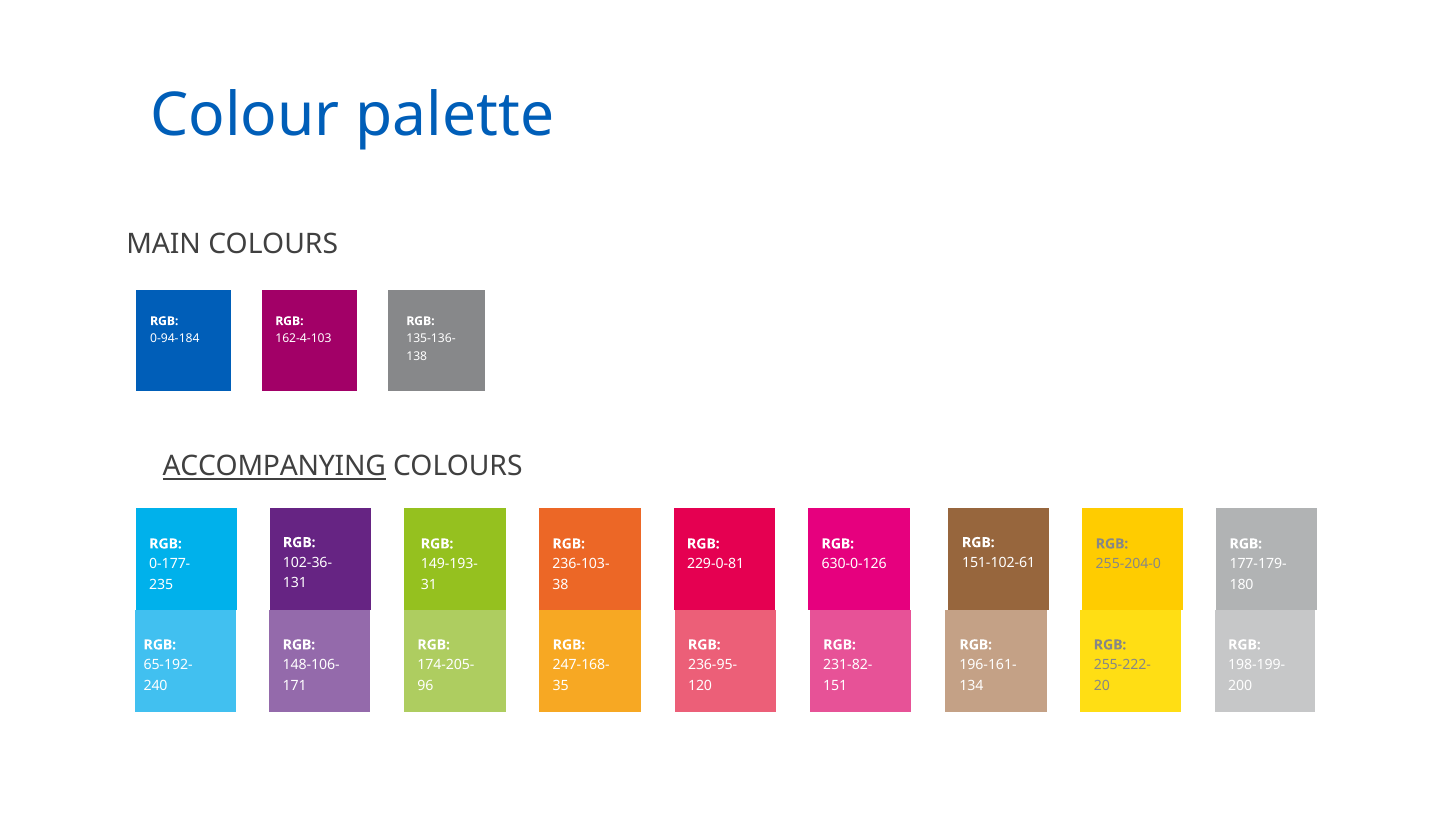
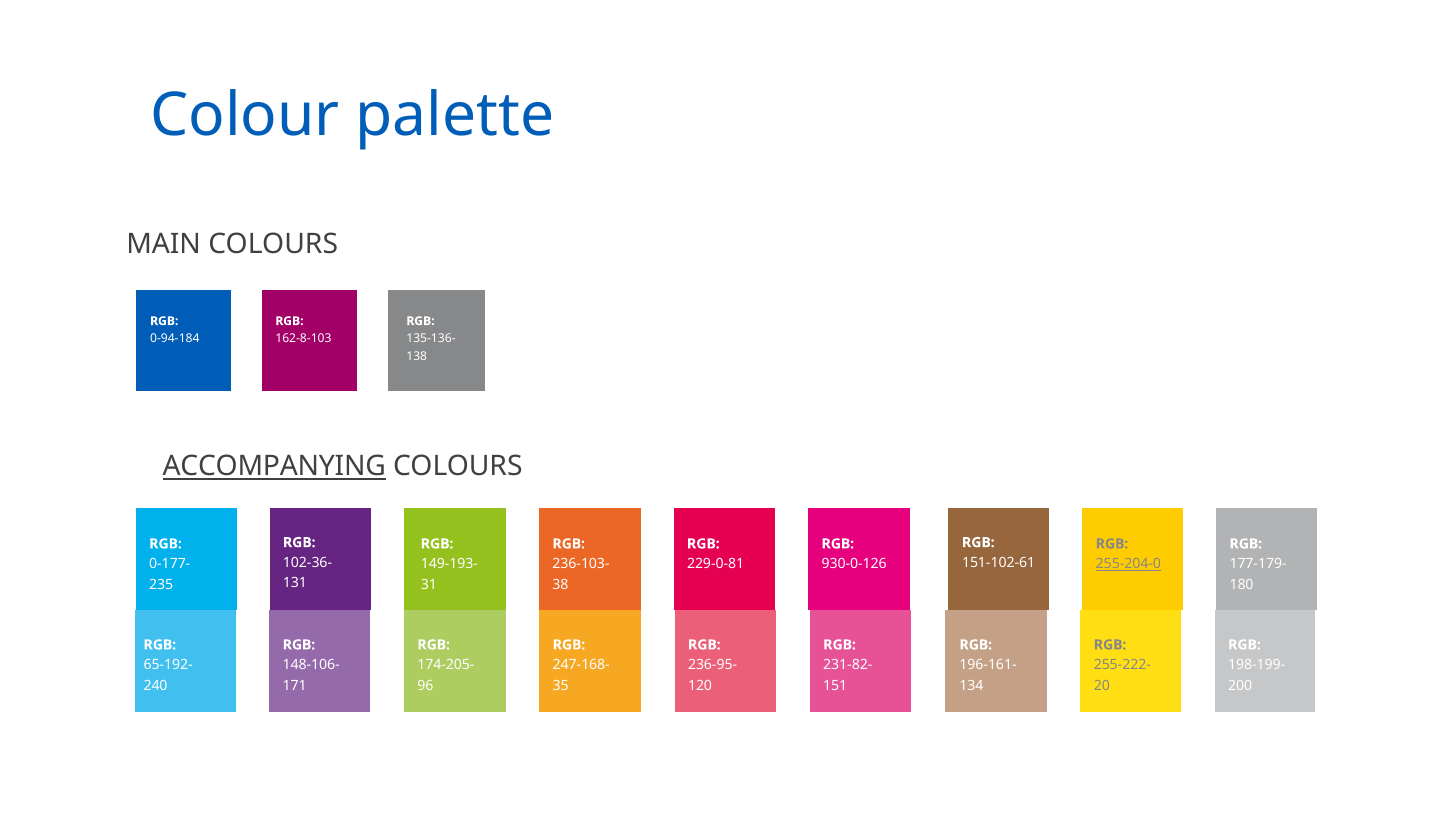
162-4-103: 162-4-103 -> 162-8-103
630-0-126: 630-0-126 -> 930-0-126
255-204-0 underline: none -> present
